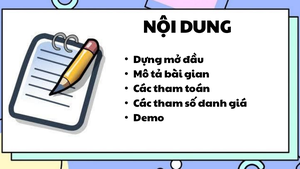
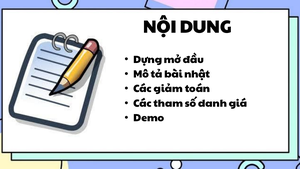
gian: gian -> nhật
tham at (168, 89): tham -> giảm
